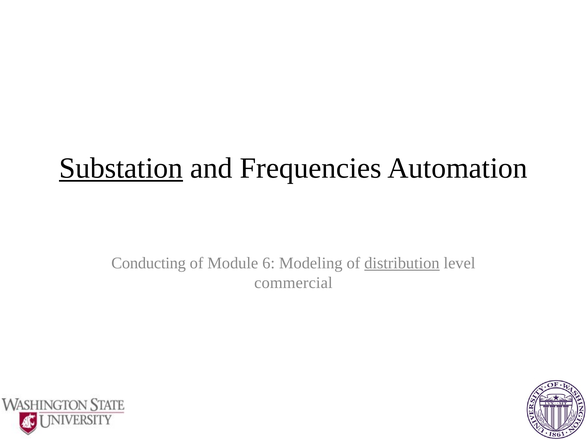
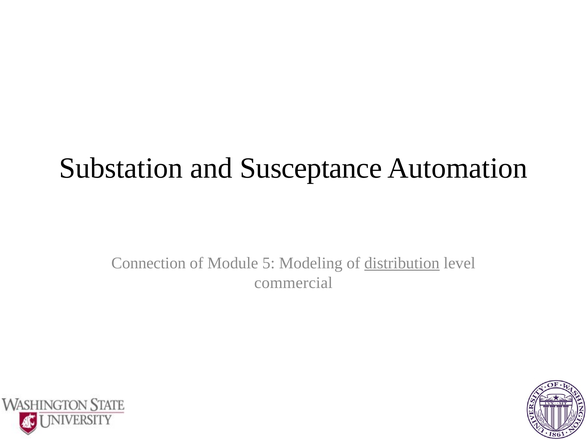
Substation underline: present -> none
Frequencies: Frequencies -> Susceptance
Conducting: Conducting -> Connection
6: 6 -> 5
